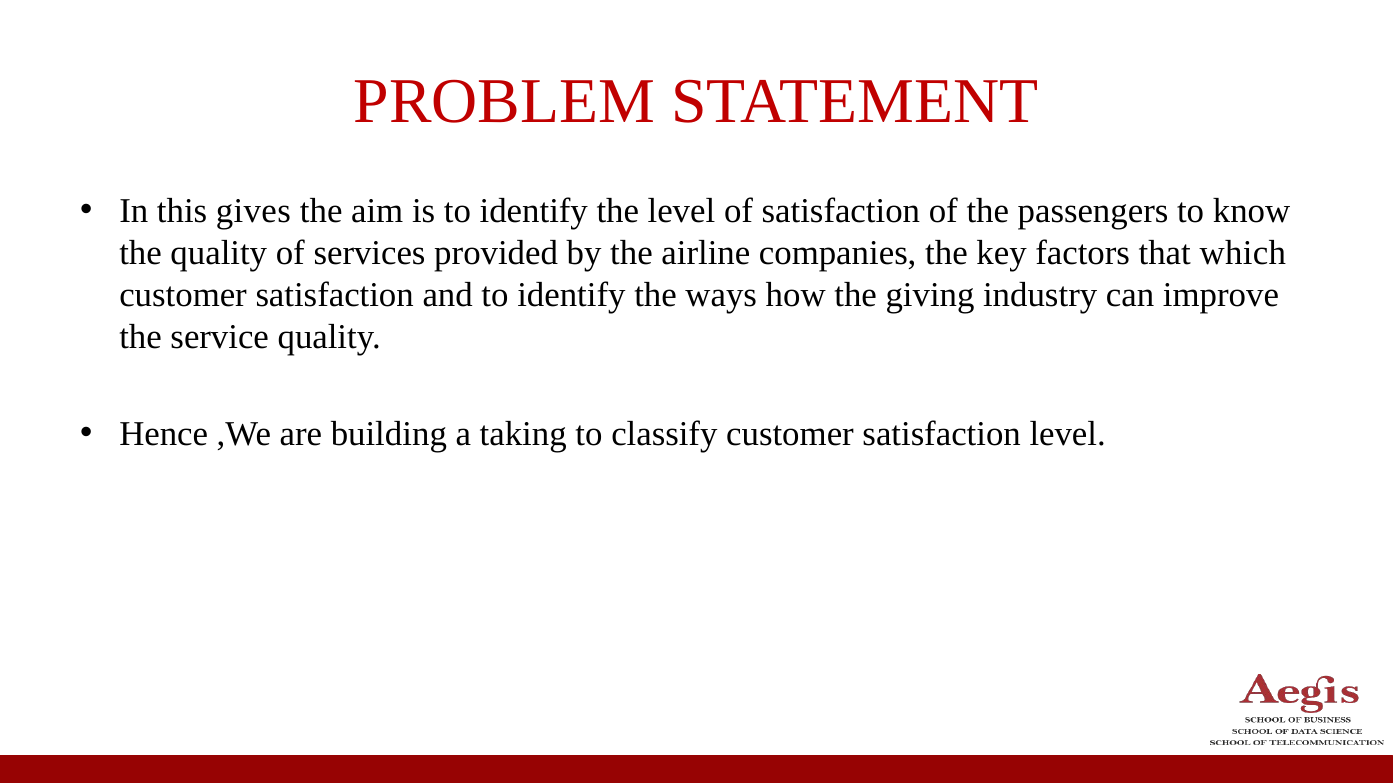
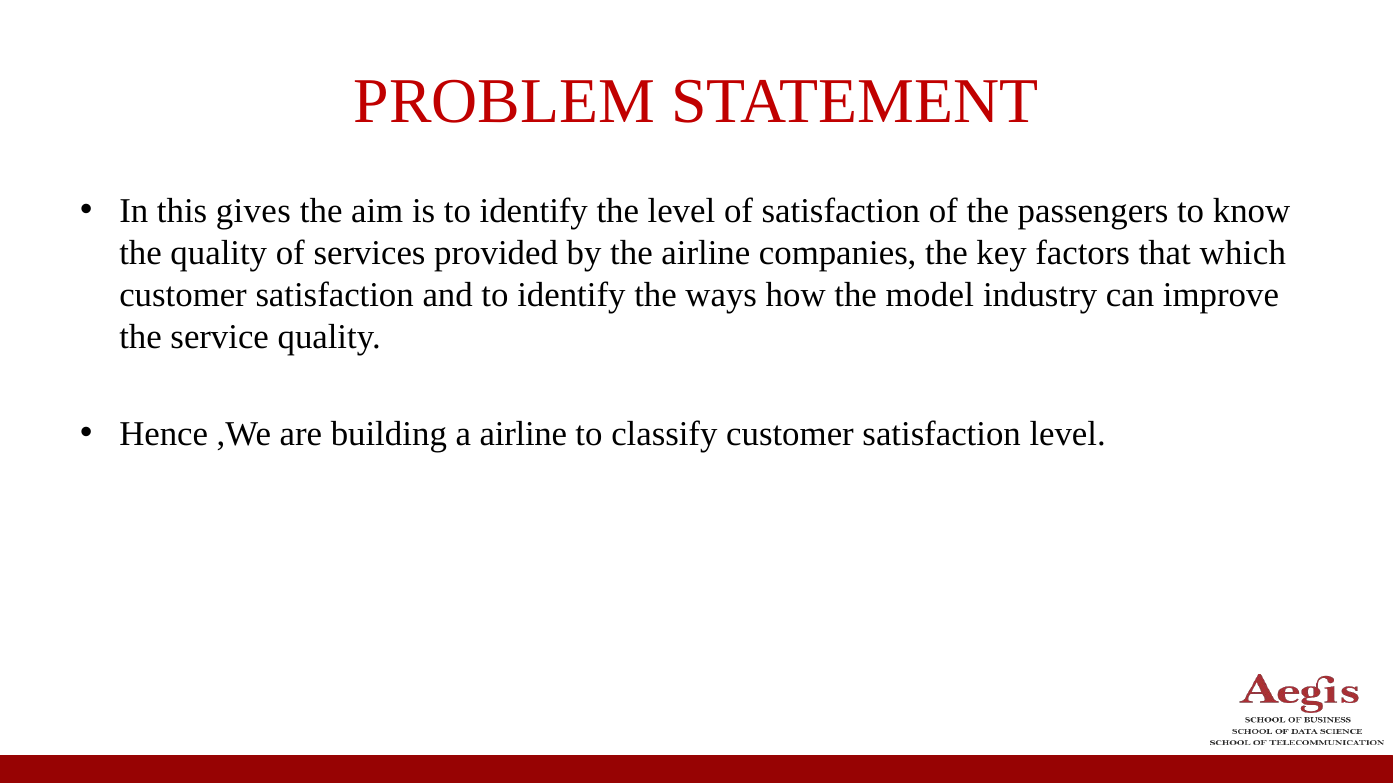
giving: giving -> model
a taking: taking -> airline
